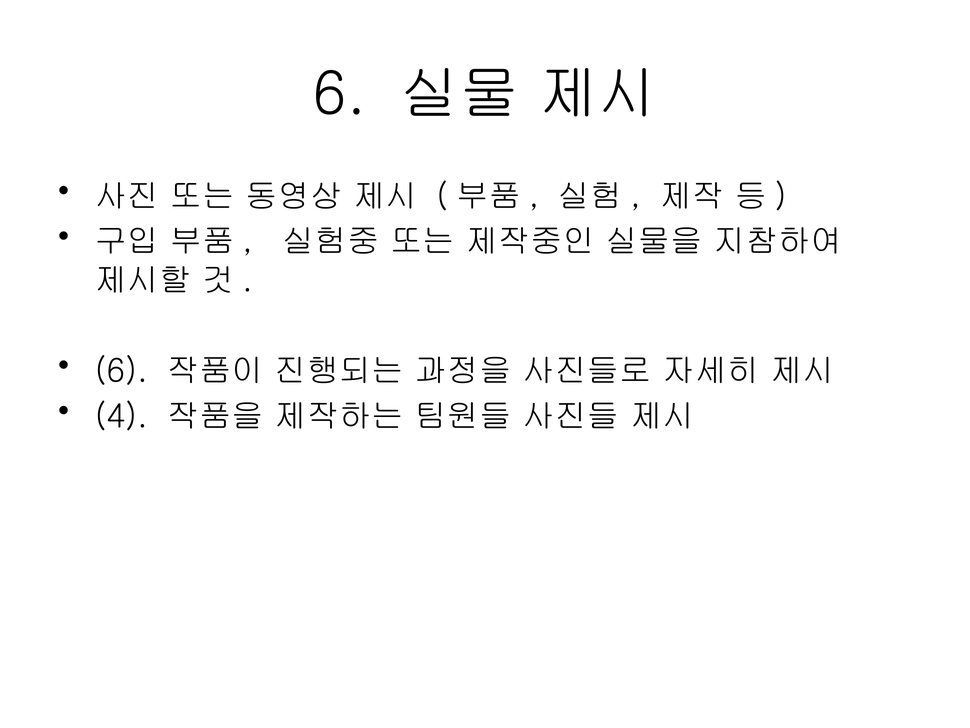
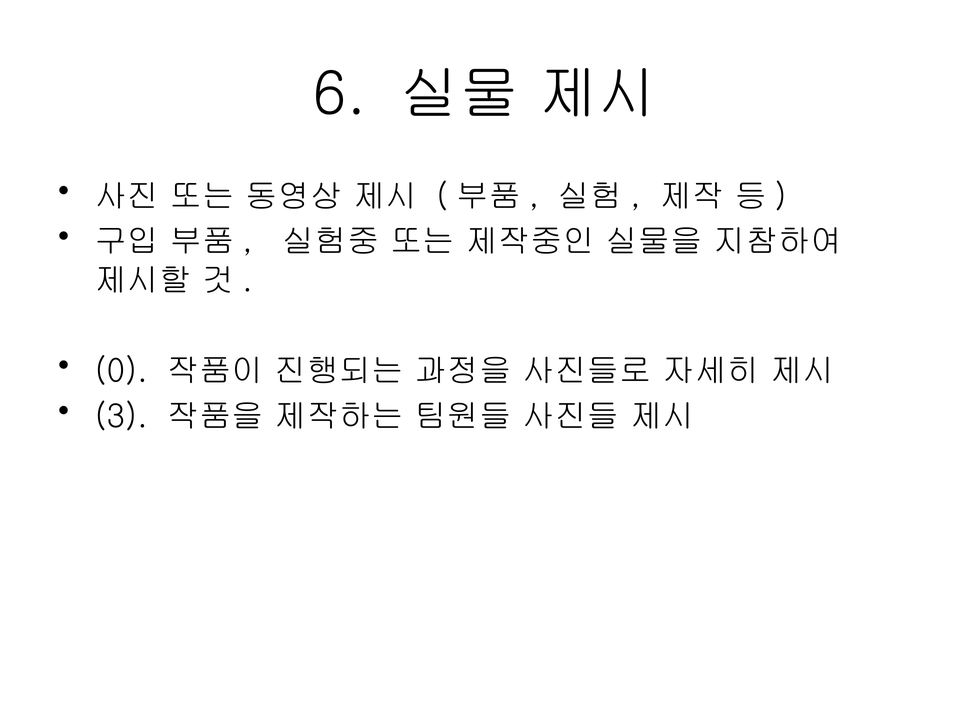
6 at (121, 371): 6 -> 0
4: 4 -> 3
